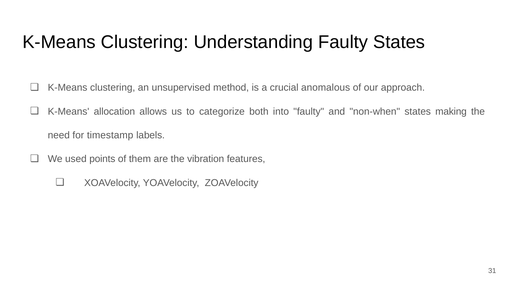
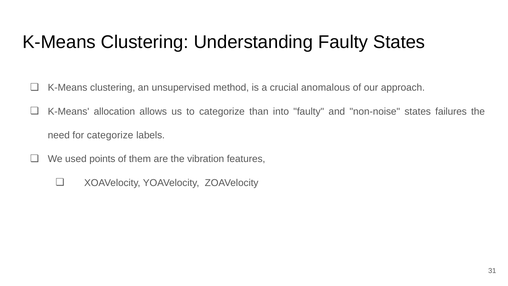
both: both -> than
non-when: non-when -> non-noise
making: making -> failures
for timestamp: timestamp -> categorize
